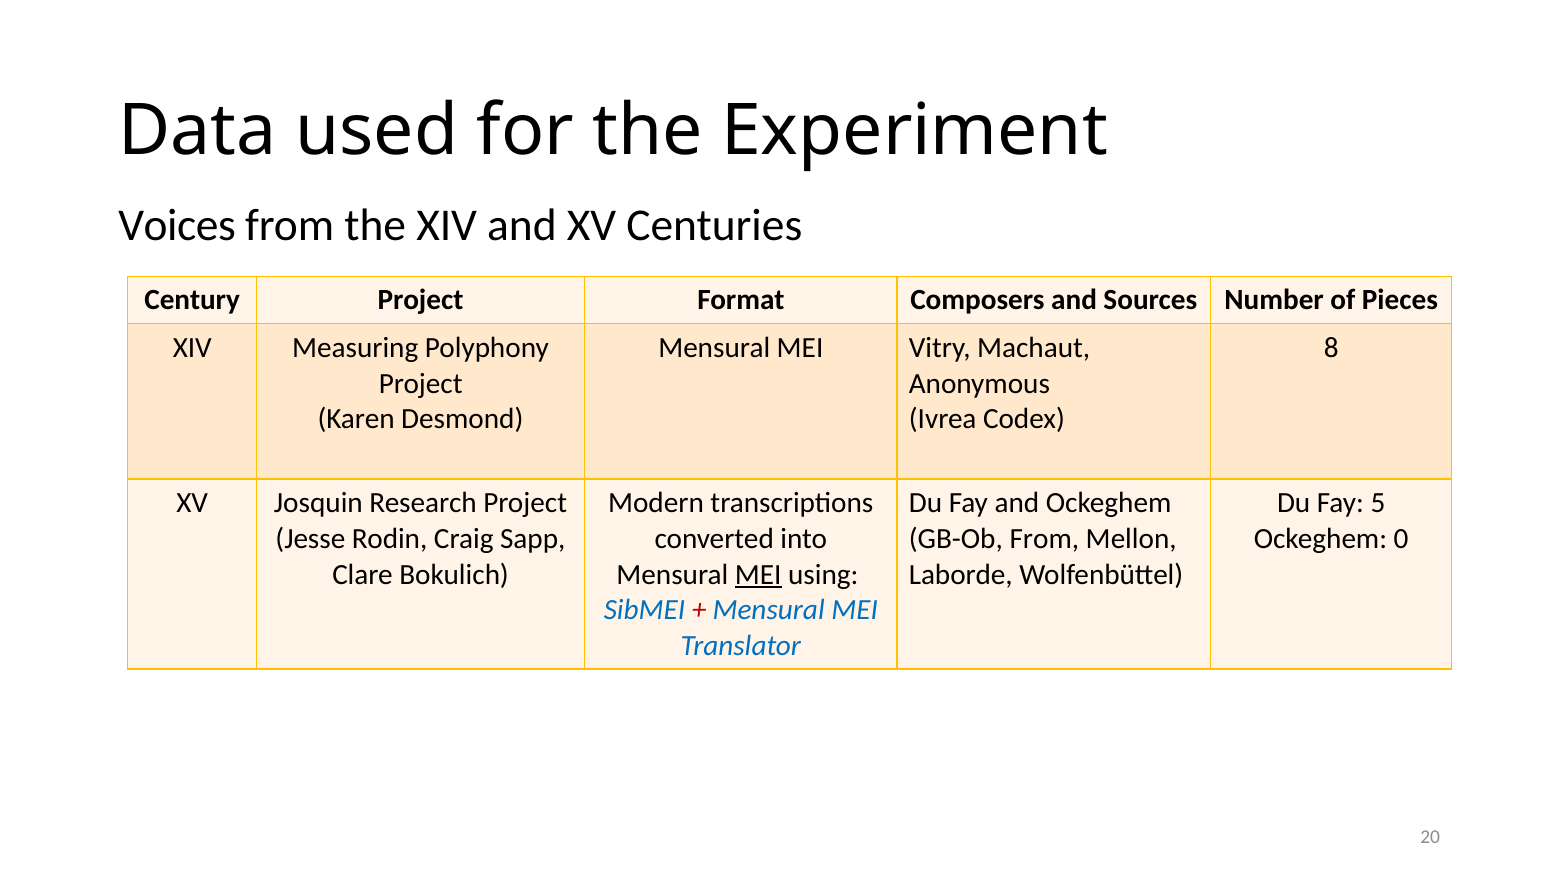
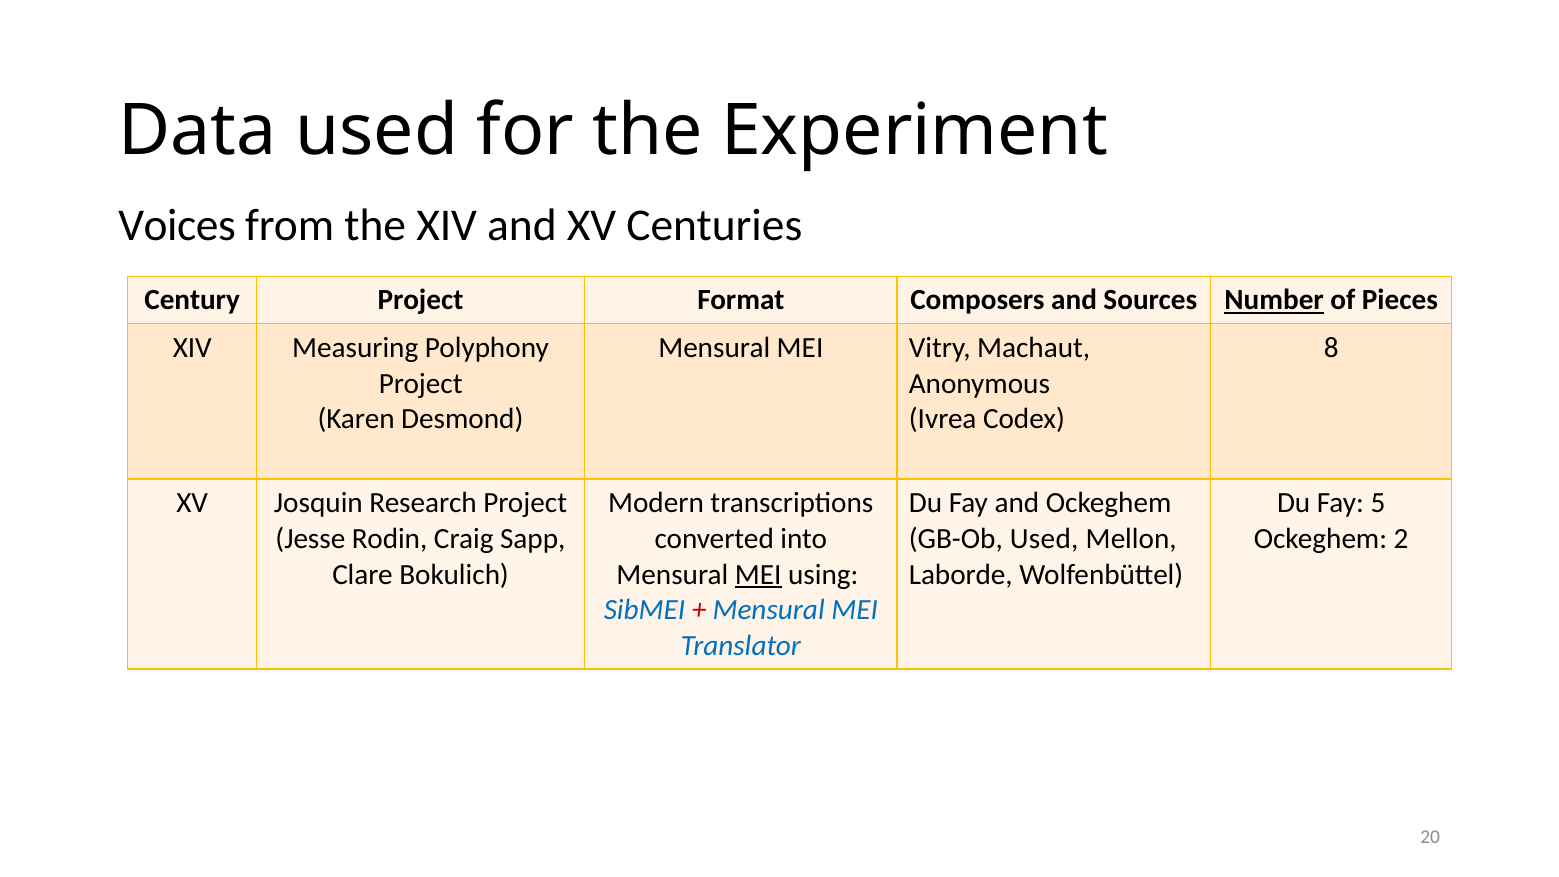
Number underline: none -> present
GB-Ob From: From -> Used
0: 0 -> 2
